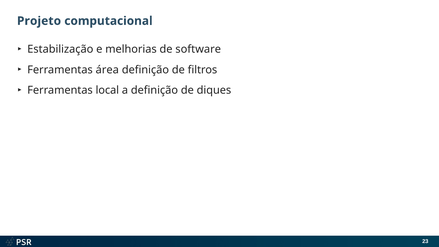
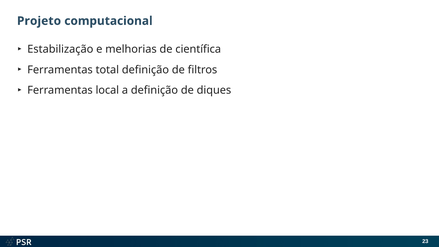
software: software -> científica
área: área -> total
